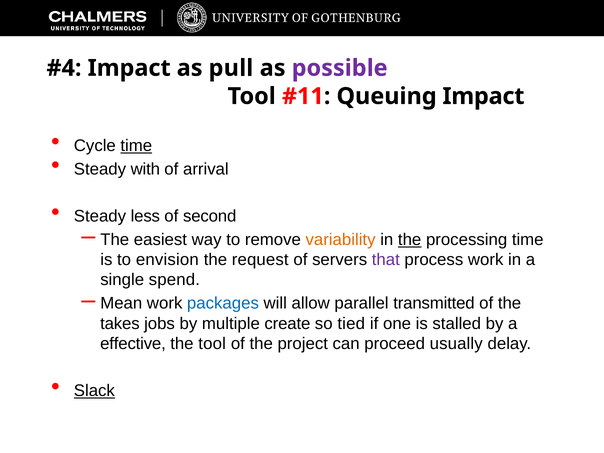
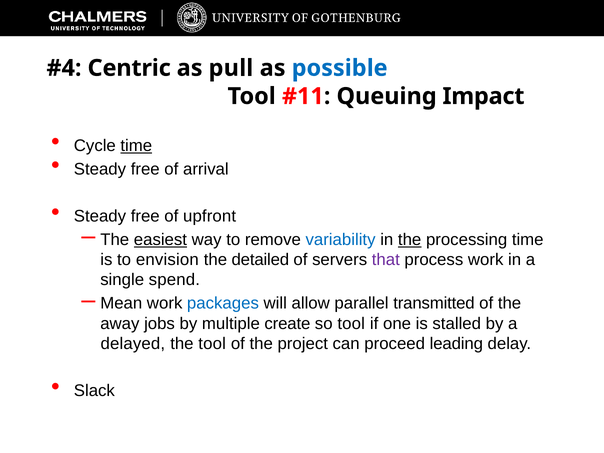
Impact at (129, 68): Impact -> Centric
possible colour: purple -> blue
with at (145, 169): with -> free
less at (145, 216): less -> free
second: second -> upfront
easiest underline: none -> present
variability colour: orange -> blue
request: request -> detailed
takes: takes -> away
so tied: tied -> tool
effective: effective -> delayed
usually: usually -> leading
Slack underline: present -> none
